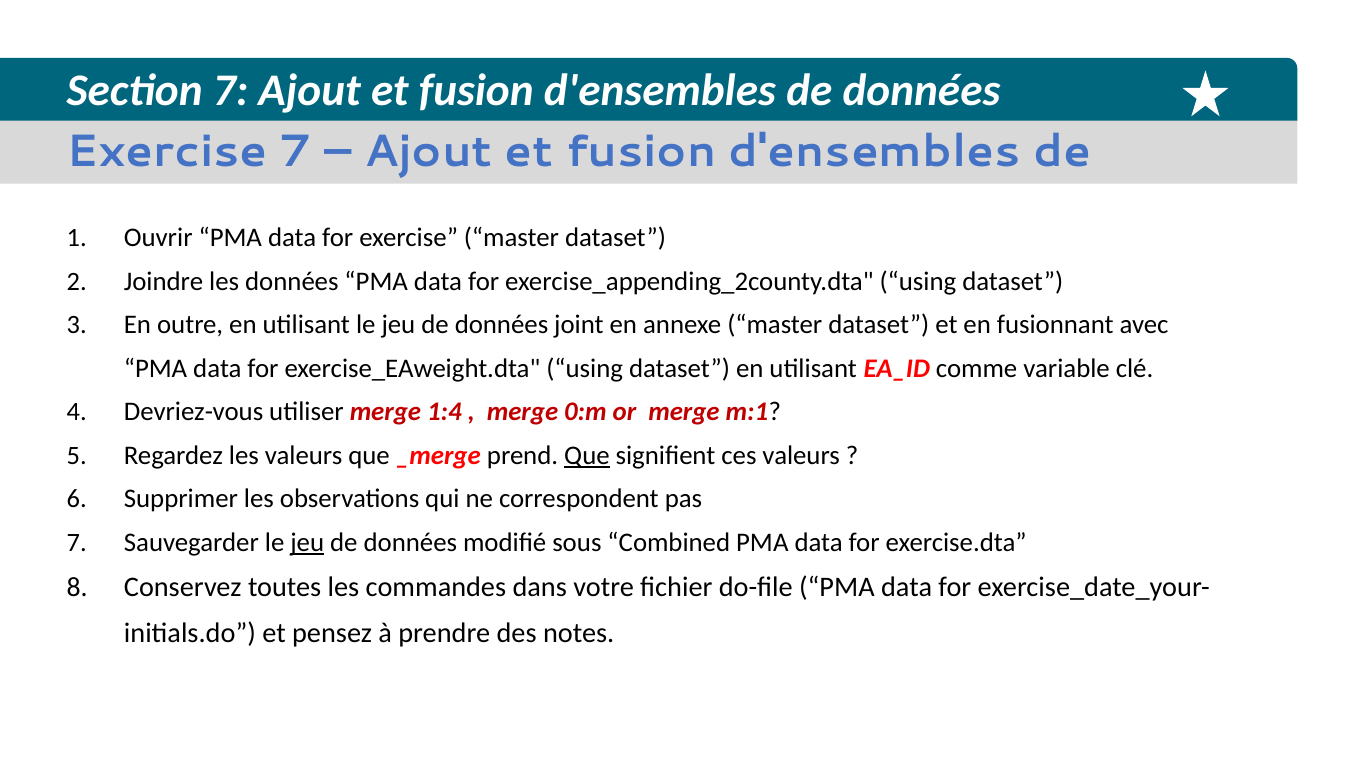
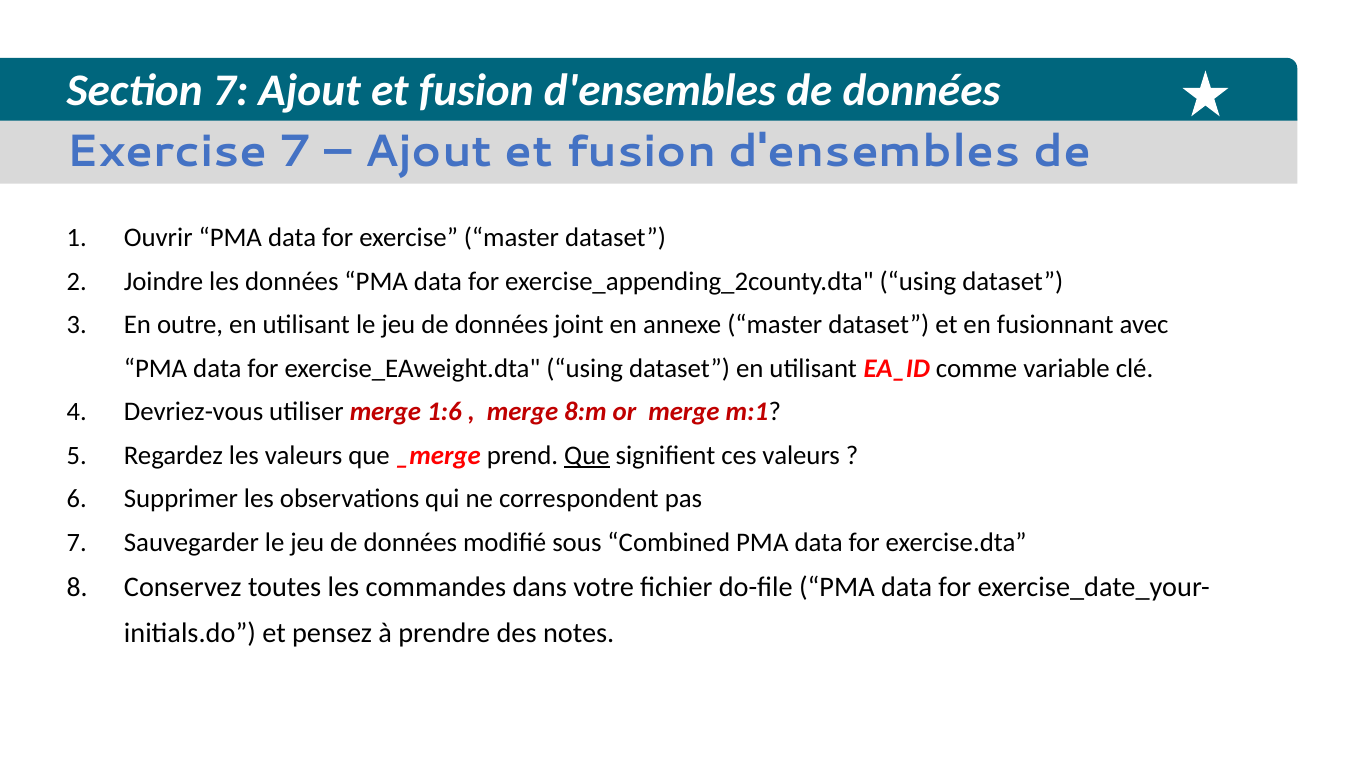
1:4: 1:4 -> 1:6
0:m: 0:m -> 8:m
jeu at (307, 542) underline: present -> none
